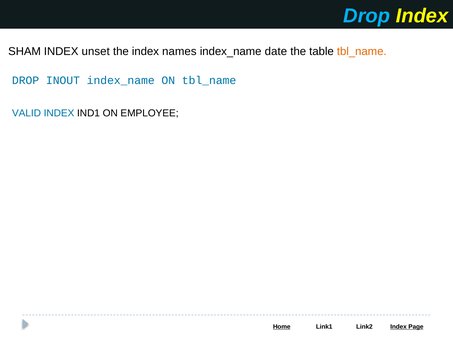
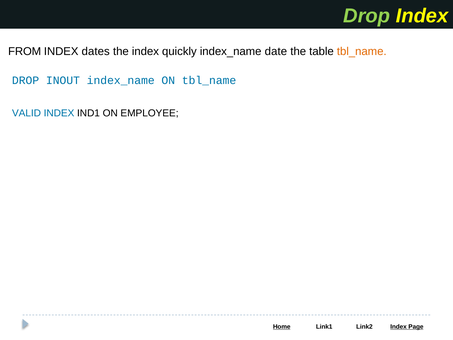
Drop at (367, 16) colour: light blue -> light green
SHAM: SHAM -> FROM
unset: unset -> dates
names: names -> quickly
